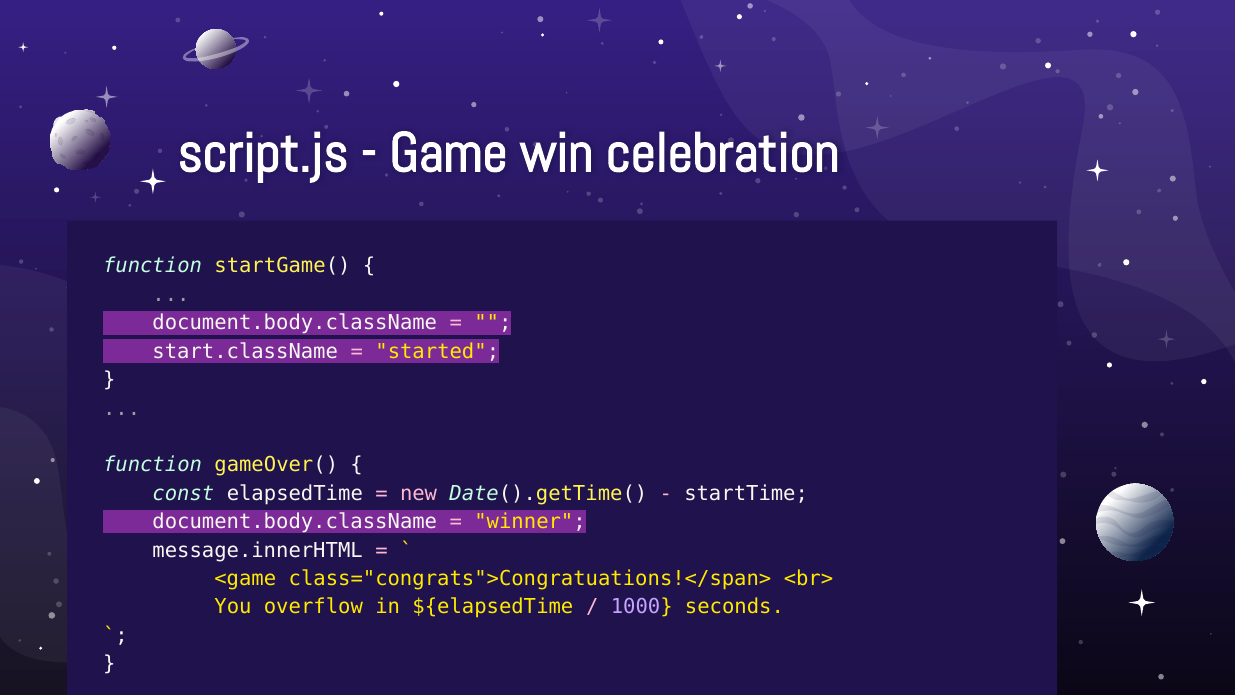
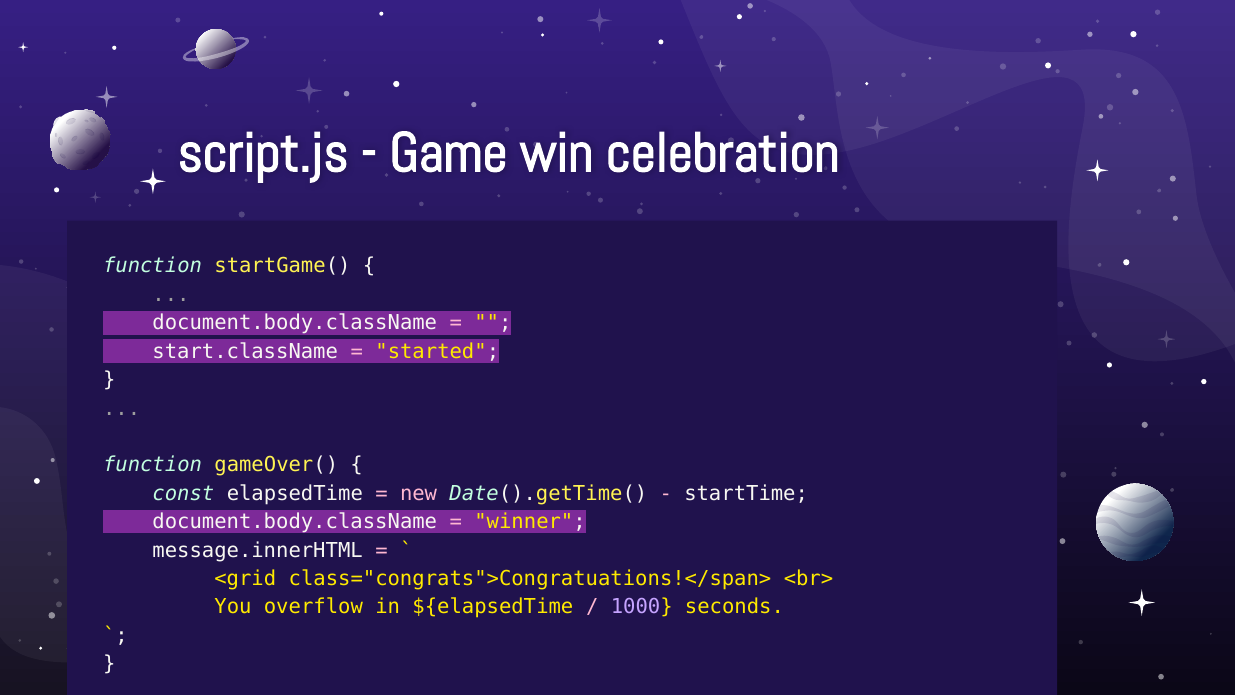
<game: <game -> <grid
